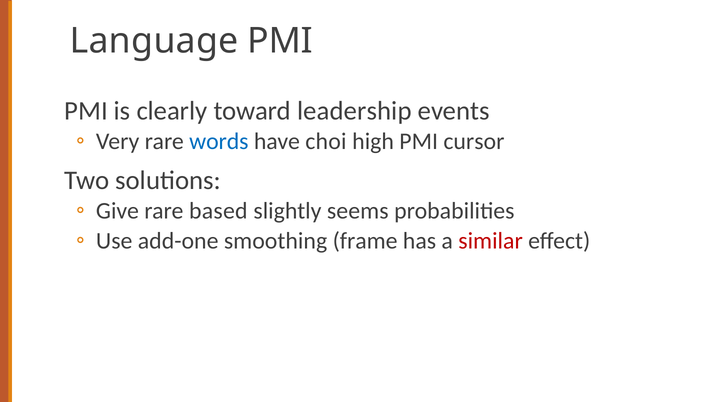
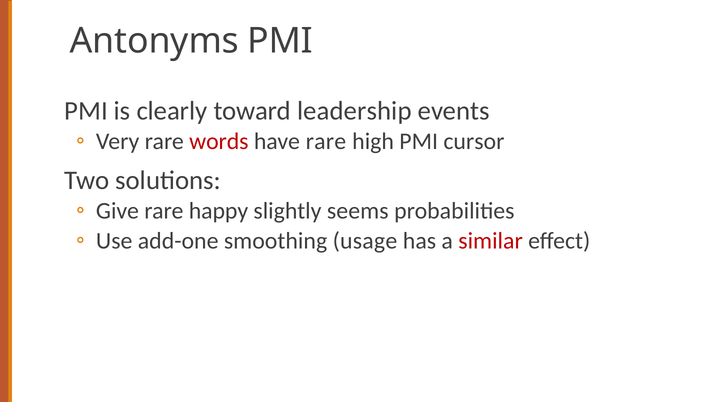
Language: Language -> Antonyms
words colour: blue -> red
have choi: choi -> rare
based: based -> happy
frame: frame -> usage
